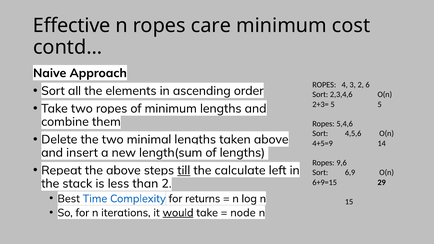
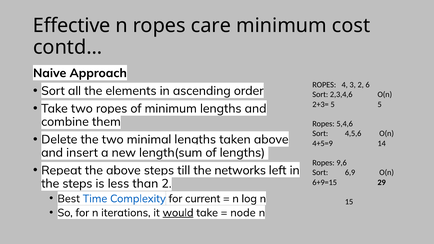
till underline: present -> none
calculate: calculate -> networks
the stack: stack -> steps
returns: returns -> current
